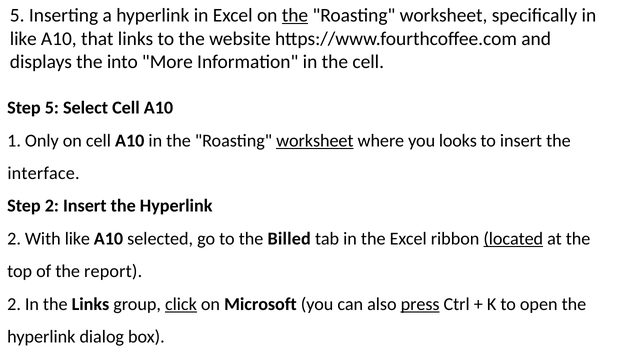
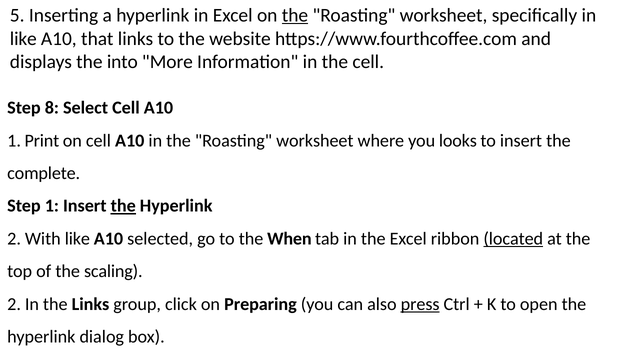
Step 5: 5 -> 8
Only: Only -> Print
worksheet at (315, 141) underline: present -> none
interface: interface -> complete
Step 2: 2 -> 1
the at (123, 206) underline: none -> present
Billed: Billed -> When
report: report -> scaling
click underline: present -> none
Microsoft: Microsoft -> Preparing
